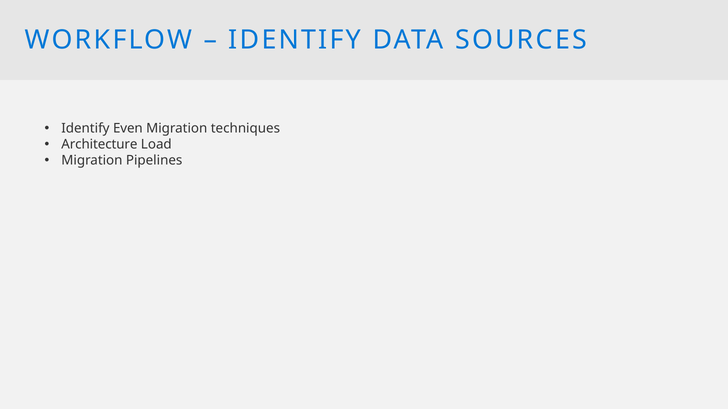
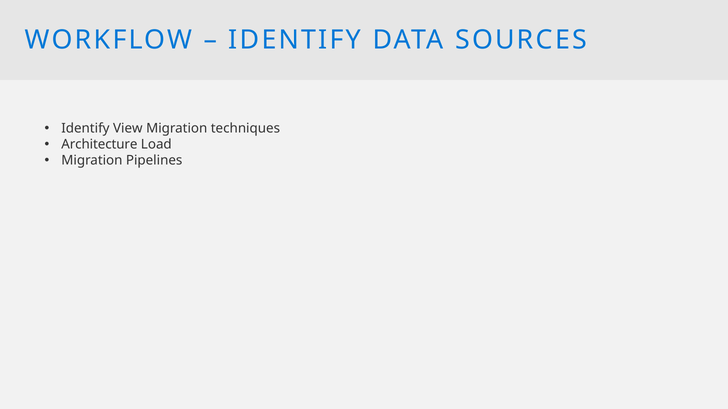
Even: Even -> View
